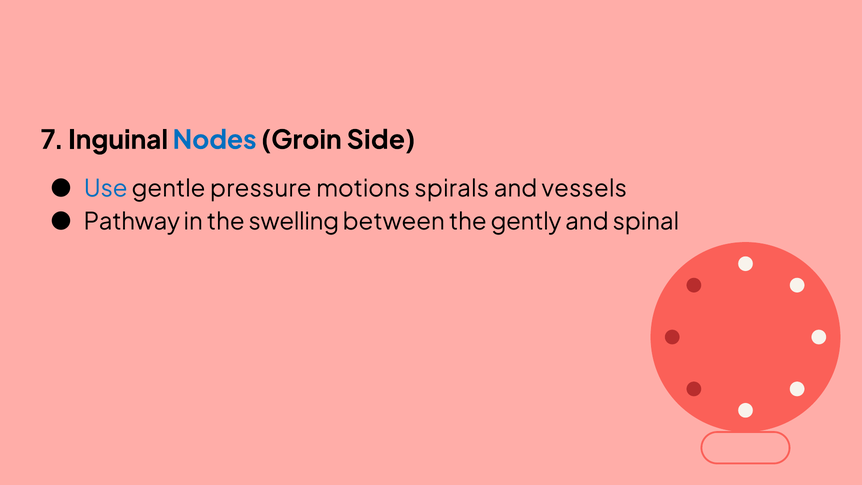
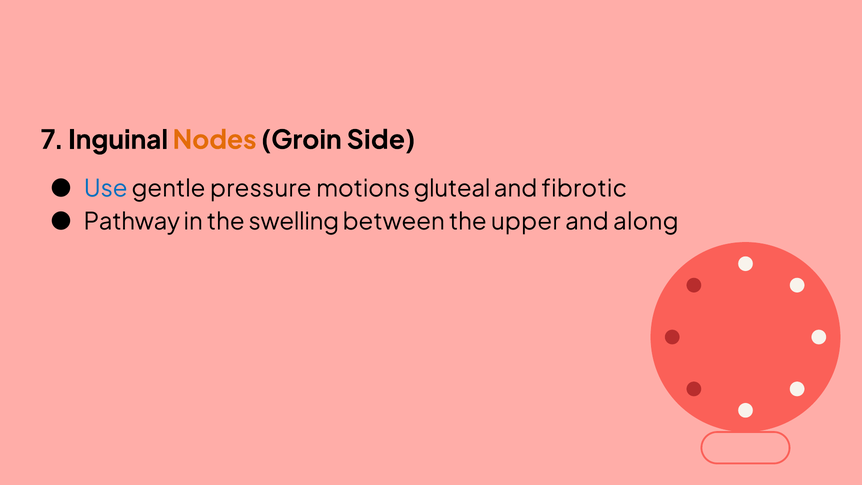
Nodes colour: blue -> orange
spirals: spirals -> gluteal
vessels: vessels -> fibrotic
gently: gently -> upper
spinal: spinal -> along
